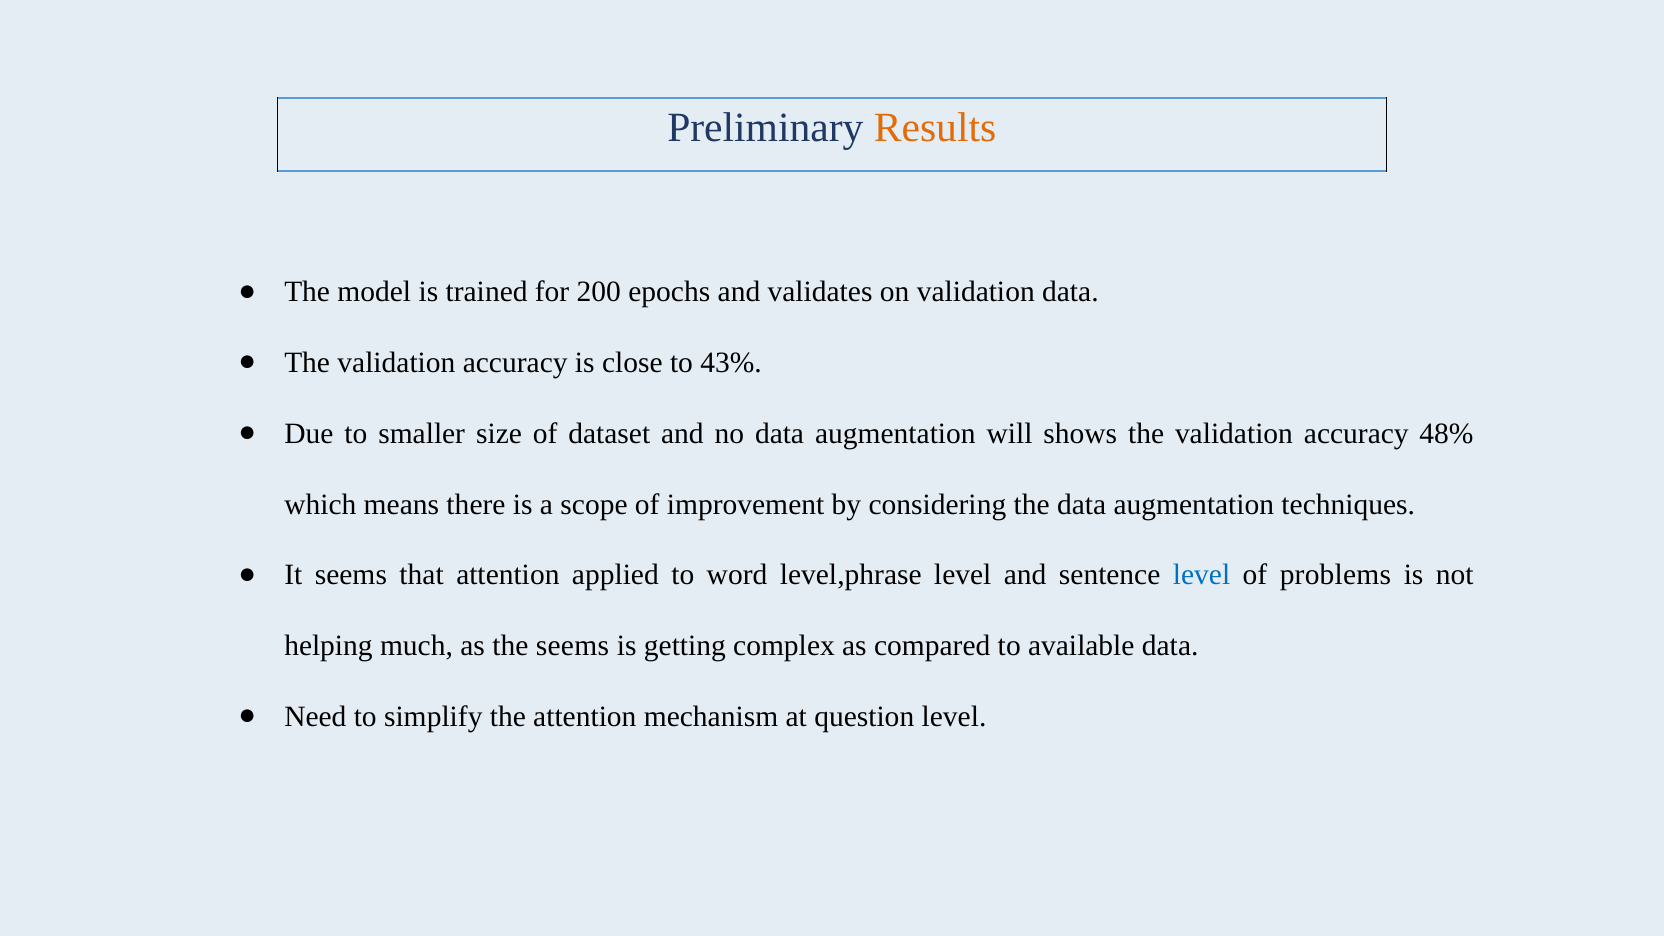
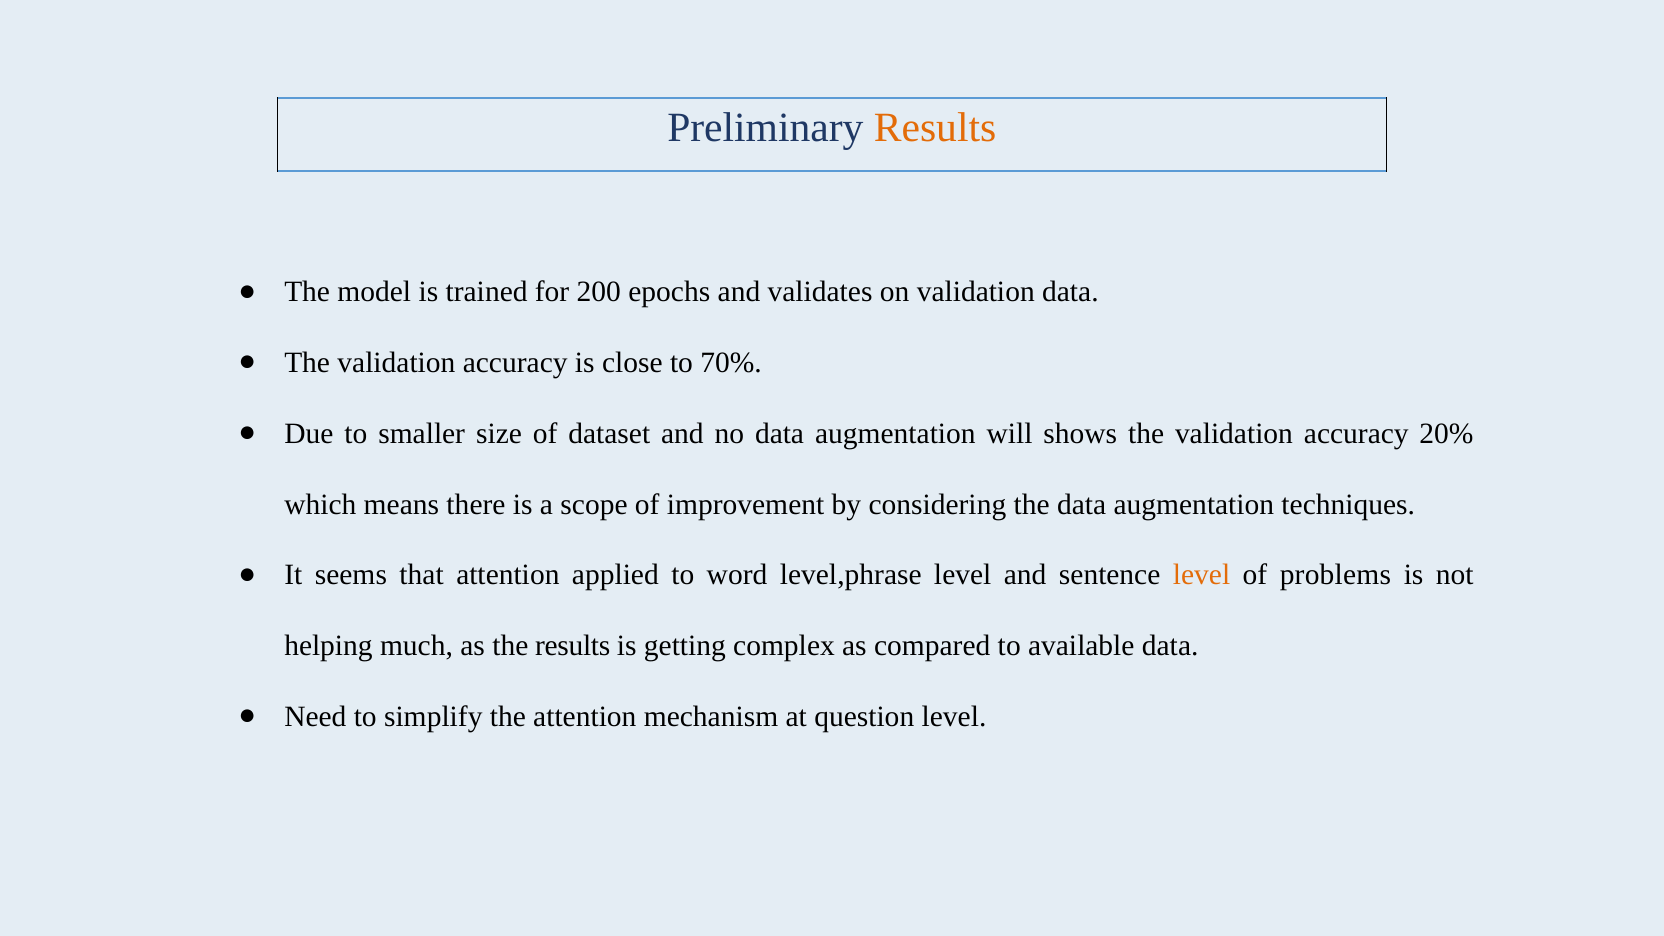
43%: 43% -> 70%
48%: 48% -> 20%
level at (1202, 575) colour: blue -> orange
the seems: seems -> results
